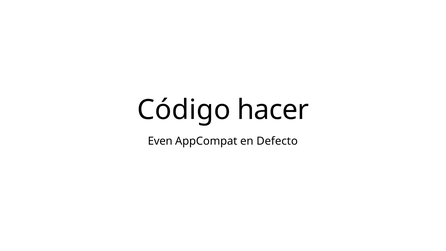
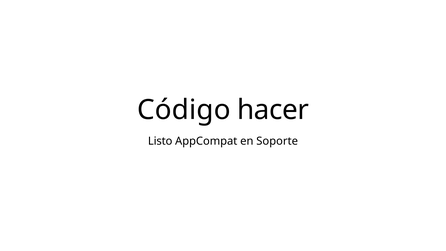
Even: Even -> Listo
Defecto: Defecto -> Soporte
